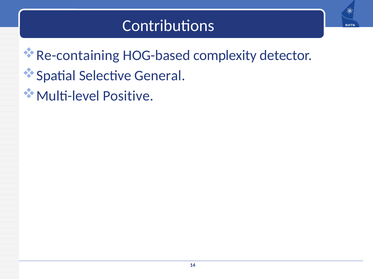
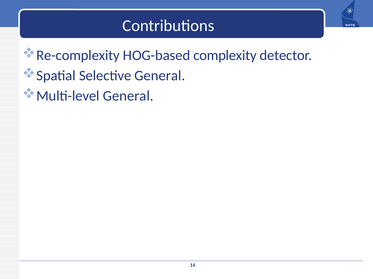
Re-containing: Re-containing -> Re-complexity
Multi-level Positive: Positive -> General
